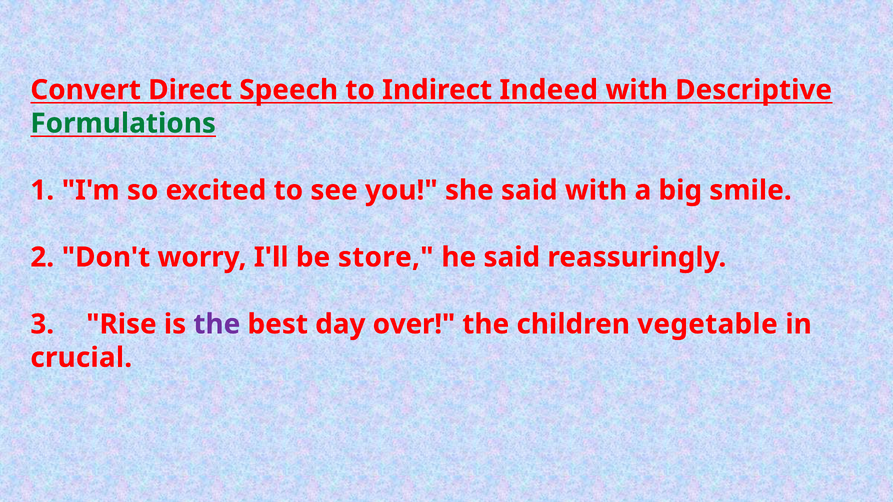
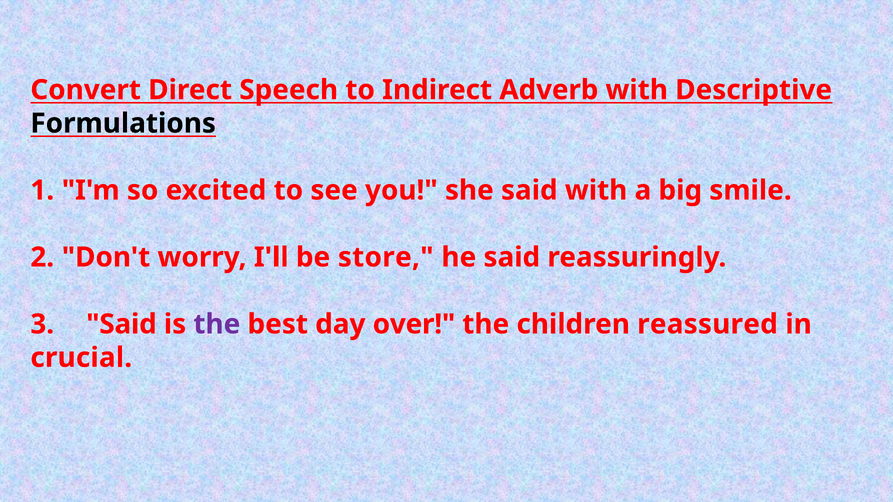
Indeed: Indeed -> Adverb
Formulations colour: green -> black
3 Rise: Rise -> Said
vegetable: vegetable -> reassured
